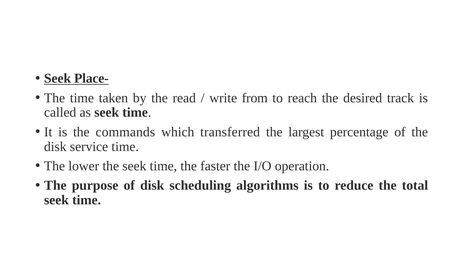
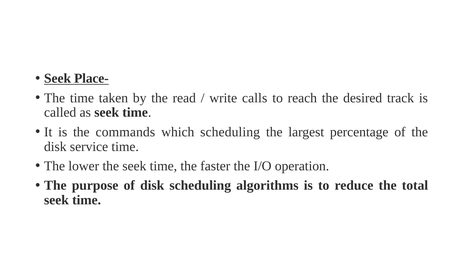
from: from -> calls
which transferred: transferred -> scheduling
